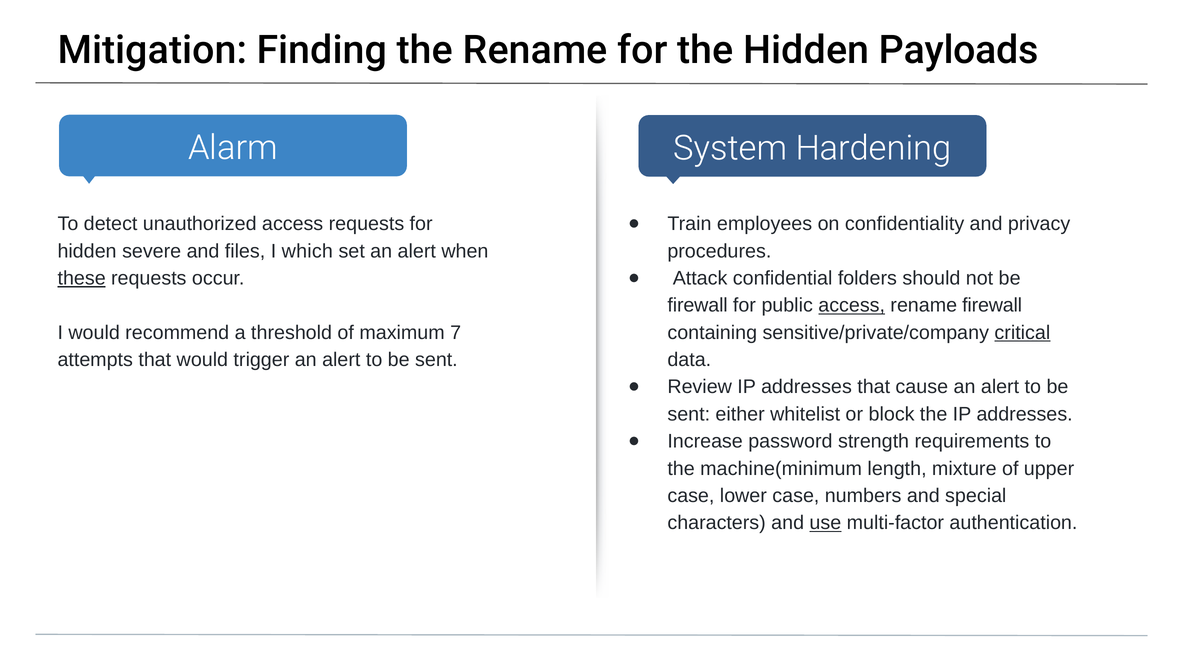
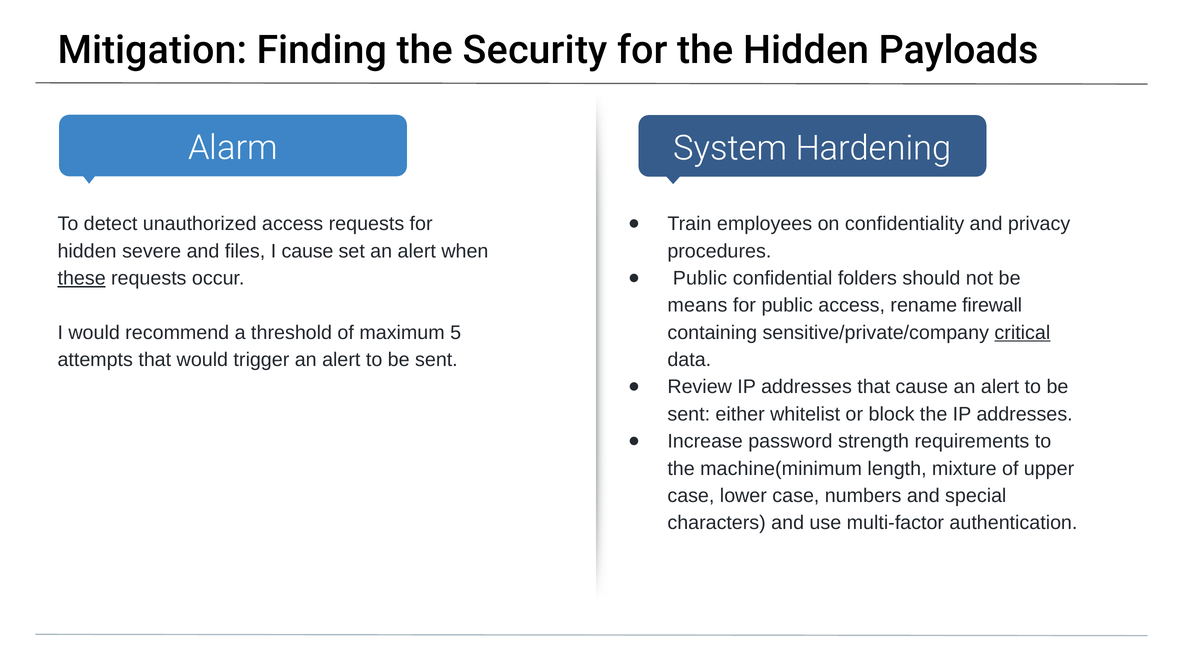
the Rename: Rename -> Security
I which: which -> cause
Attack at (700, 278): Attack -> Public
firewall at (698, 306): firewall -> means
access at (852, 306) underline: present -> none
7: 7 -> 5
use underline: present -> none
